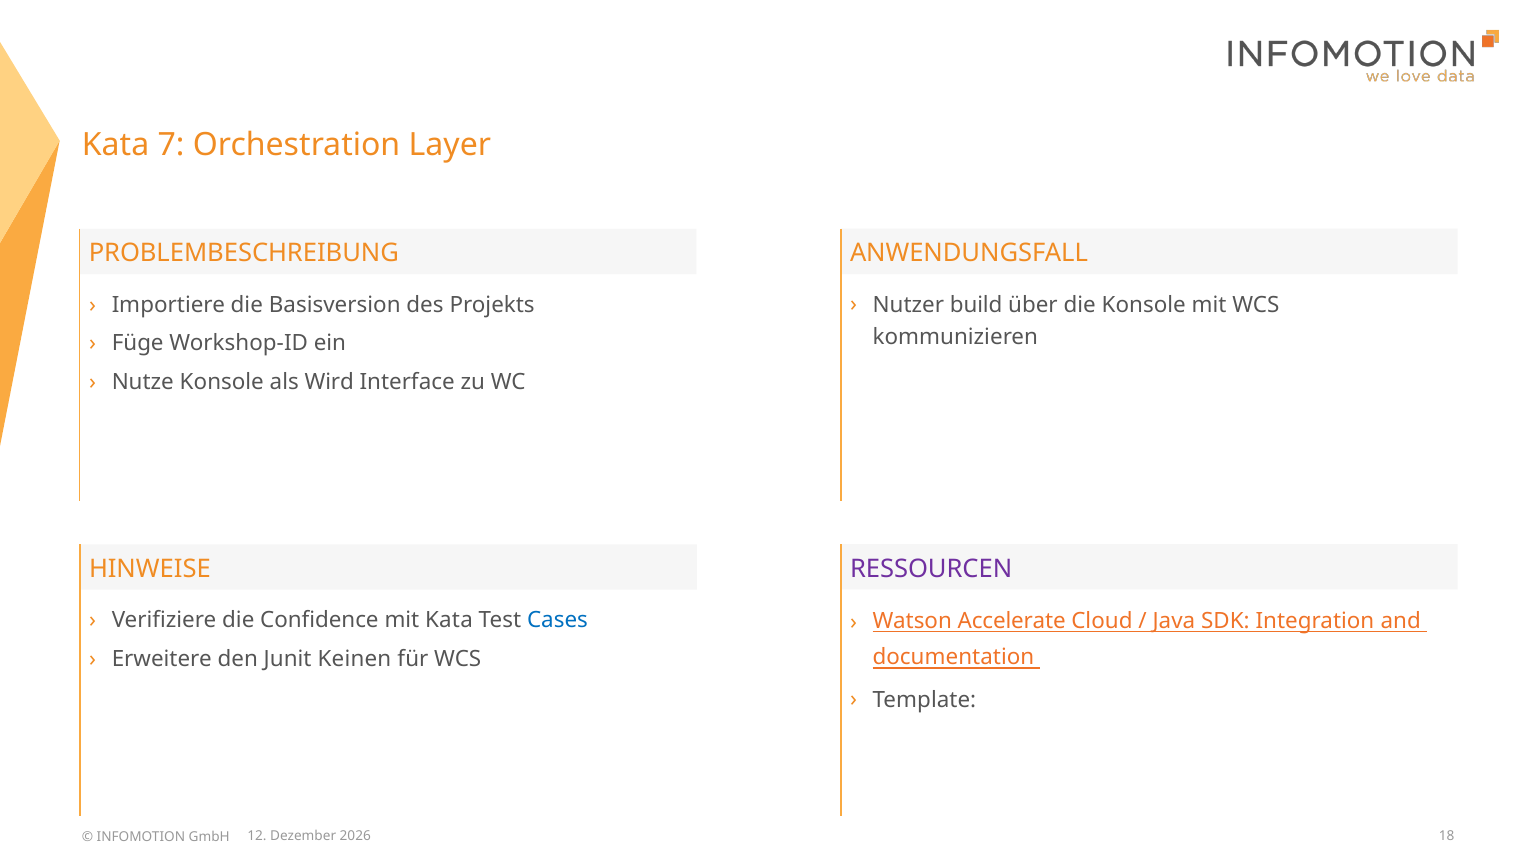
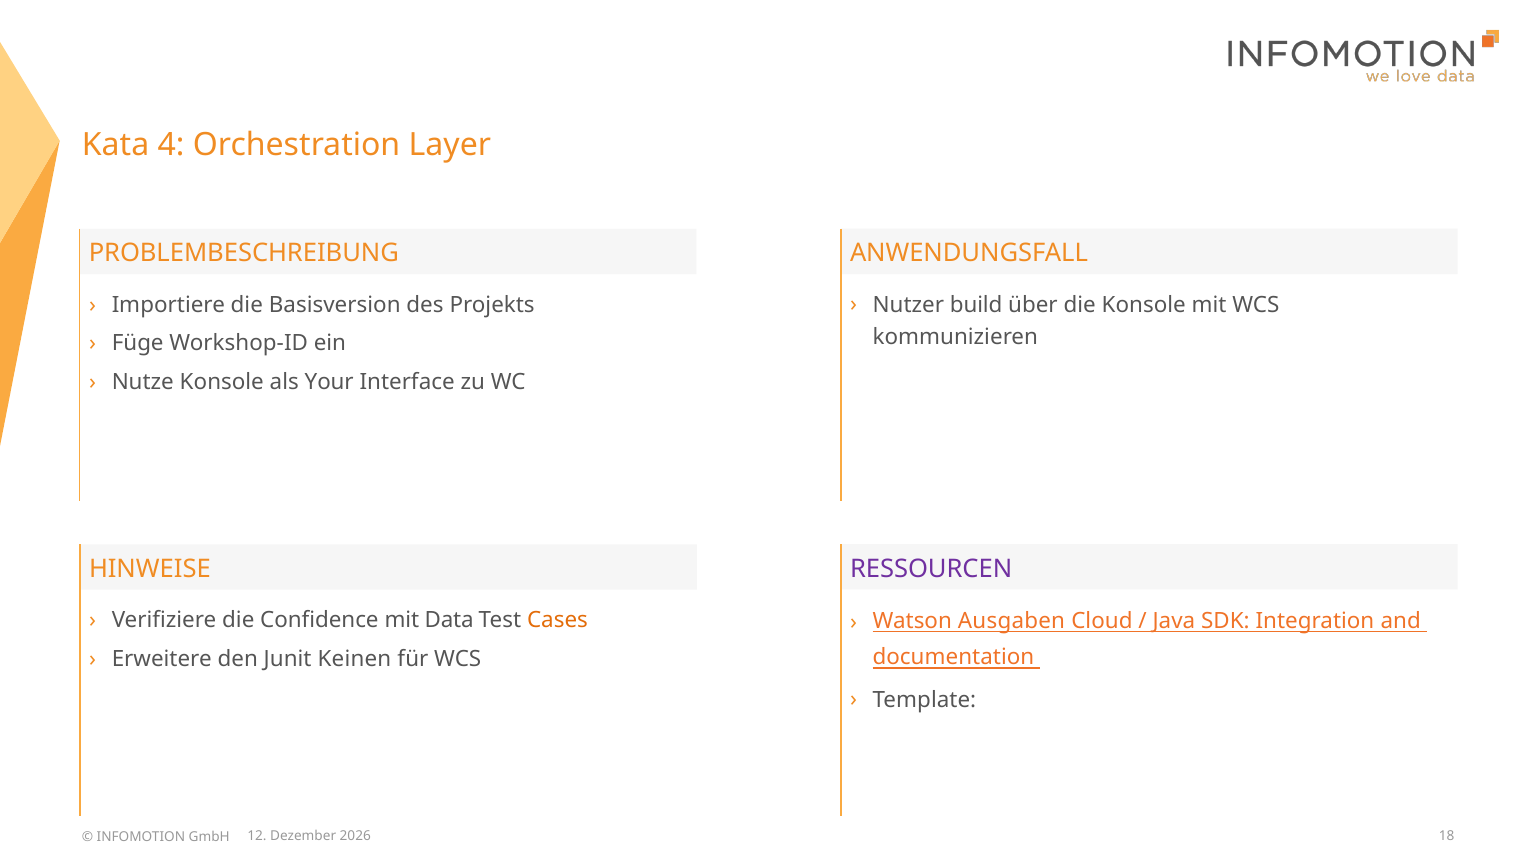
7: 7 -> 4
Wird: Wird -> Your
mit Kata: Kata -> Data
Cases colour: blue -> orange
Accelerate: Accelerate -> Ausgaben
